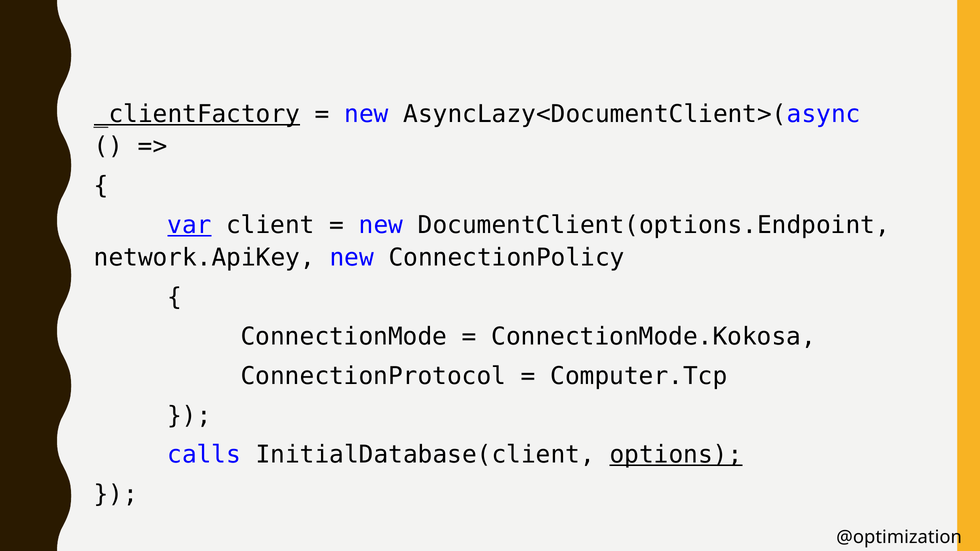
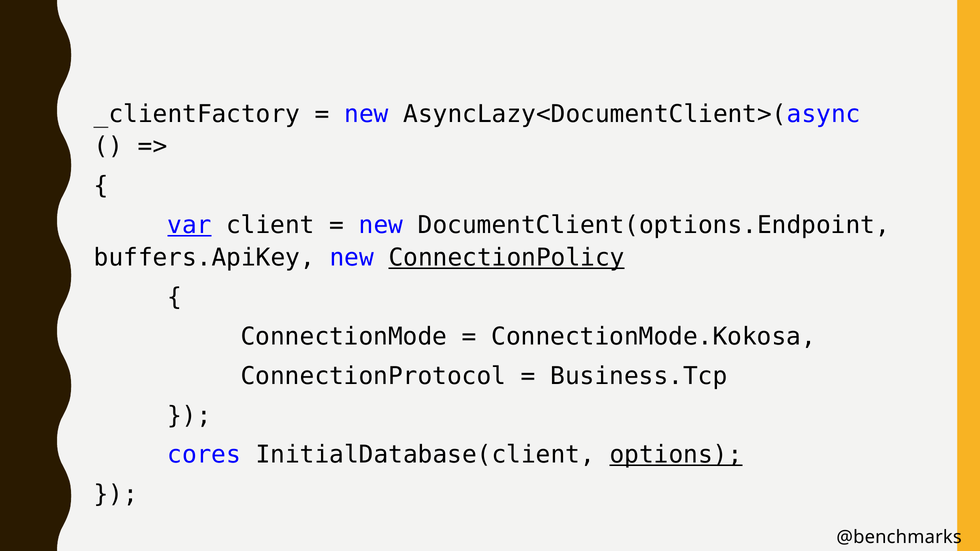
_clientFactory underline: present -> none
network.ApiKey: network.ApiKey -> buffers.ApiKey
ConnectionPolicy underline: none -> present
Computer.Tcp: Computer.Tcp -> Business.Tcp
calls: calls -> cores
@optimization: @optimization -> @benchmarks
